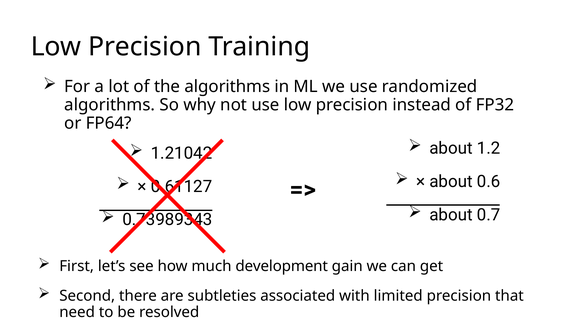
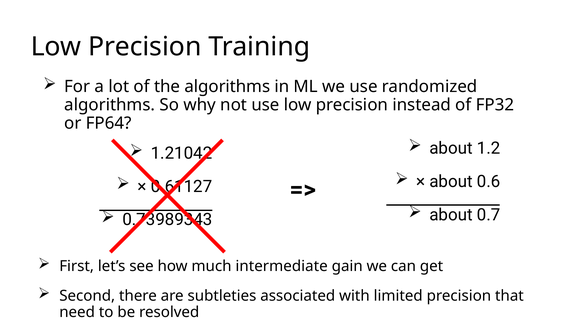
development: development -> intermediate
